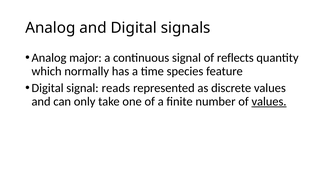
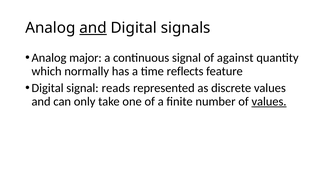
and at (93, 28) underline: none -> present
reflects: reflects -> against
species: species -> reflects
